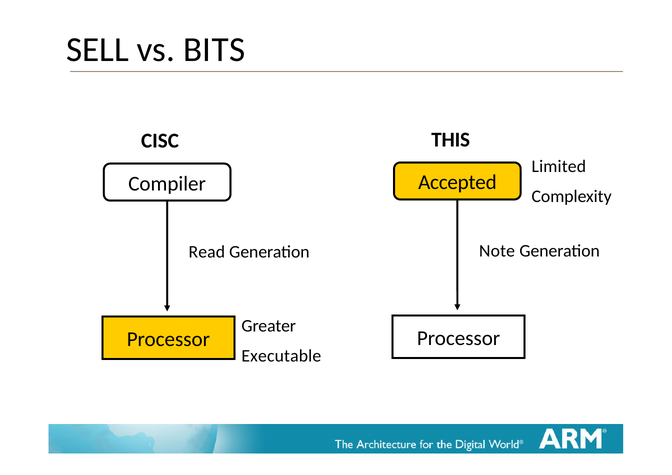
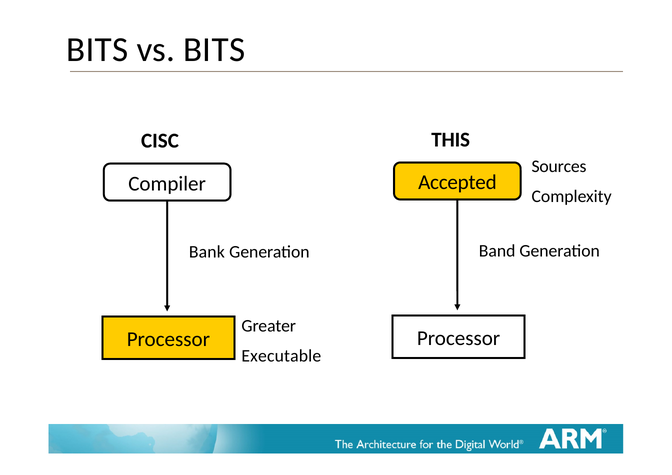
SELL at (98, 50): SELL -> BITS
Limited: Limited -> Sources
Note: Note -> Band
Read: Read -> Bank
